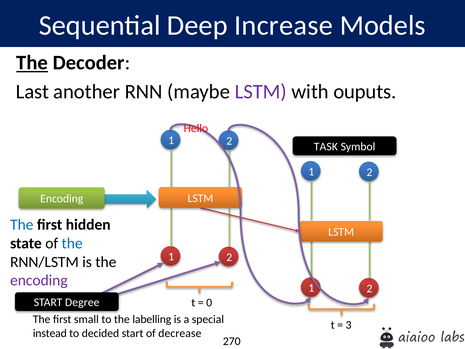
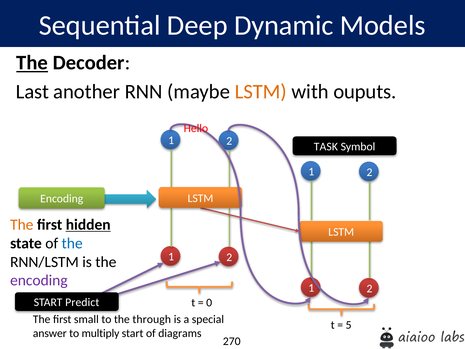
Increase: Increase -> Dynamic
LSTM at (261, 92) colour: purple -> orange
The at (22, 225) colour: blue -> orange
hidden underline: none -> present
Degree: Degree -> Predict
labelling: labelling -> through
3: 3 -> 5
instead: instead -> answer
decided: decided -> multiply
decrease: decrease -> diagrams
